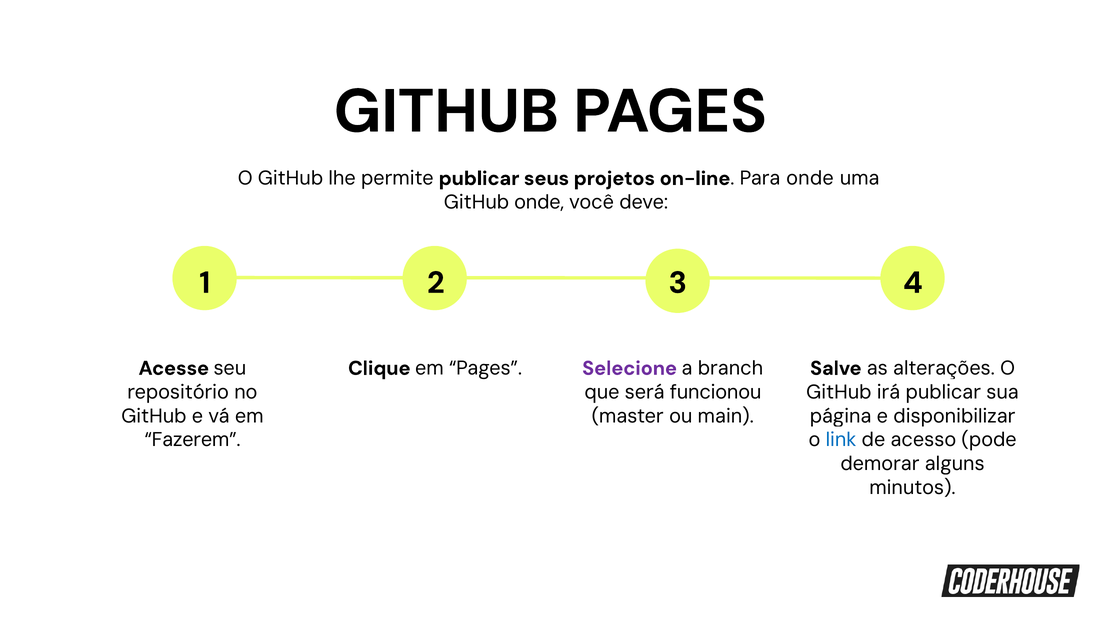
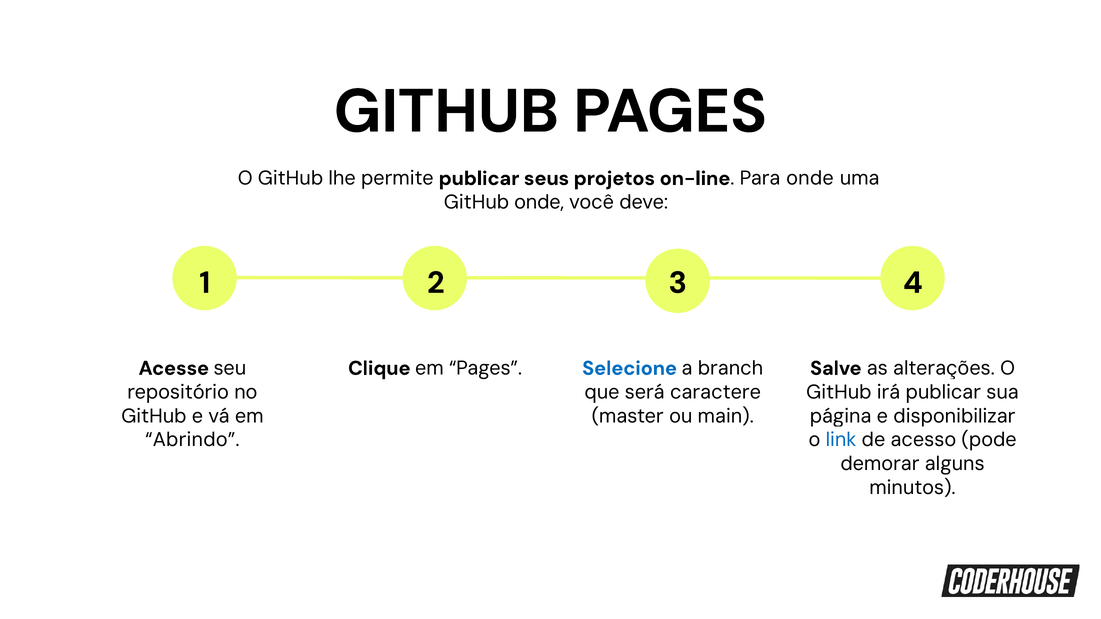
Selecione colour: purple -> blue
funcionou: funcionou -> caractere
Fazerem: Fazerem -> Abrindo
